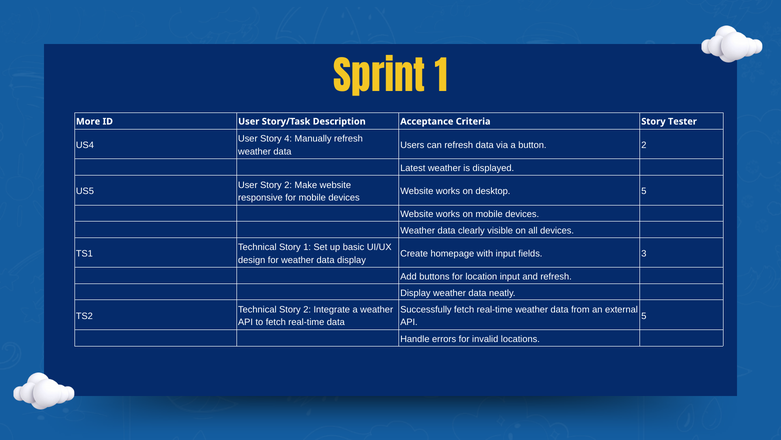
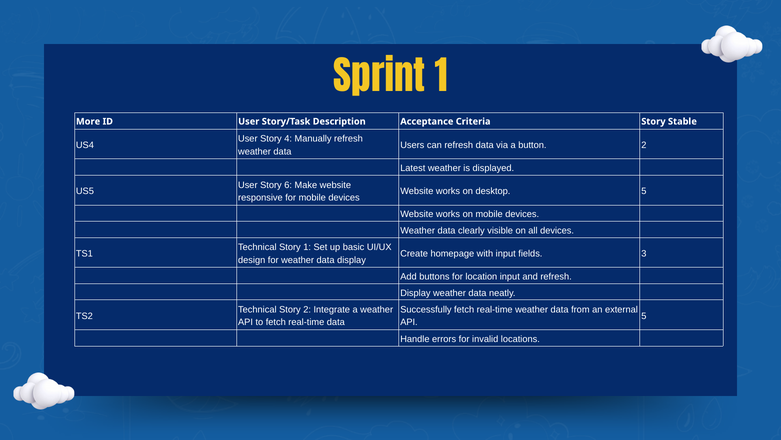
Tester: Tester -> Stable
User Story 2: 2 -> 6
